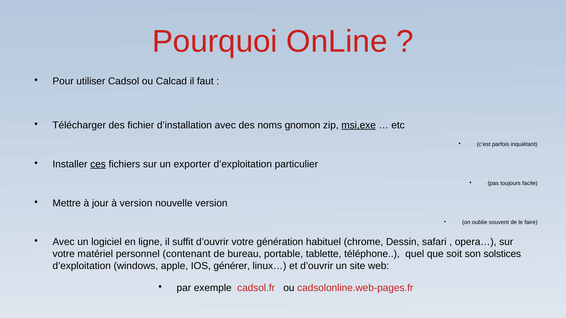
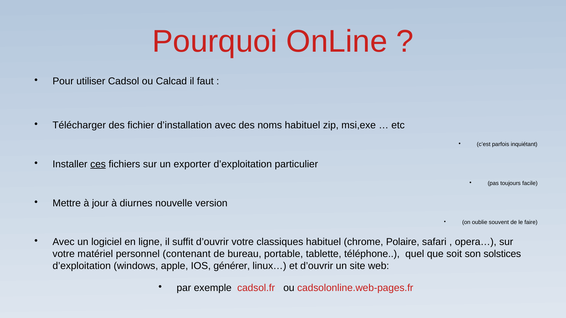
noms gnomon: gnomon -> habituel
msi,exe underline: present -> none
à version: version -> diurnes
génération: génération -> classiques
Dessin: Dessin -> Polaire
